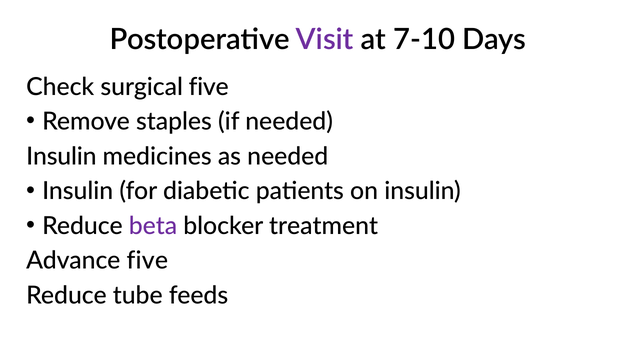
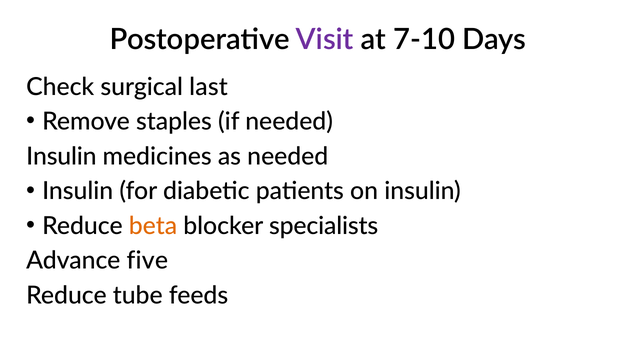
surgical five: five -> last
beta colour: purple -> orange
treatment: treatment -> specialists
